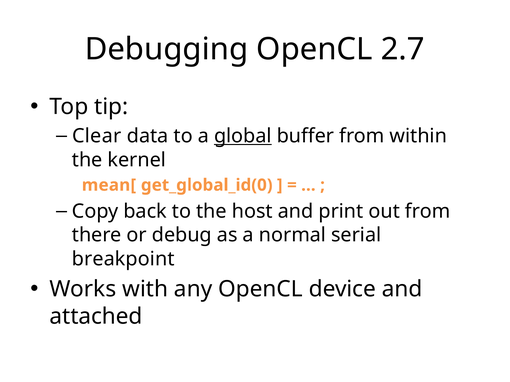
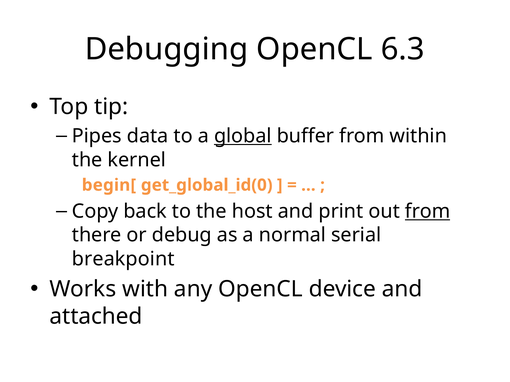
2.7: 2.7 -> 6.3
Clear: Clear -> Pipes
mean[: mean[ -> begin[
from at (428, 212) underline: none -> present
